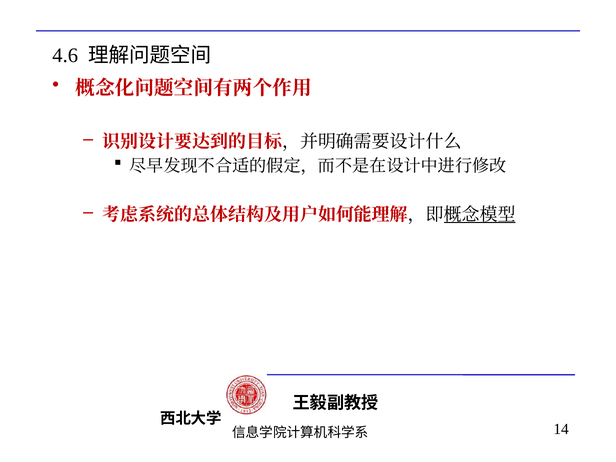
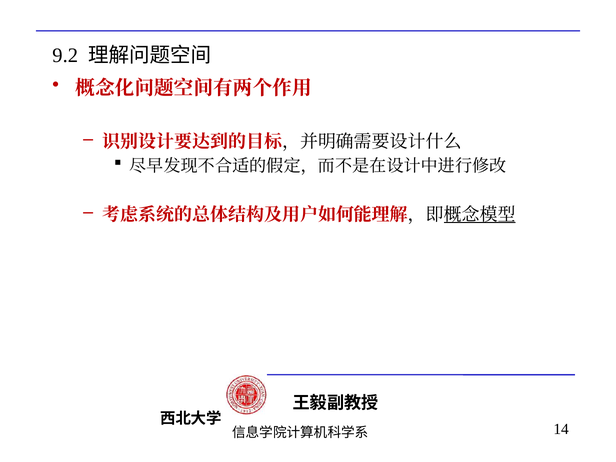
4.6: 4.6 -> 9.2
